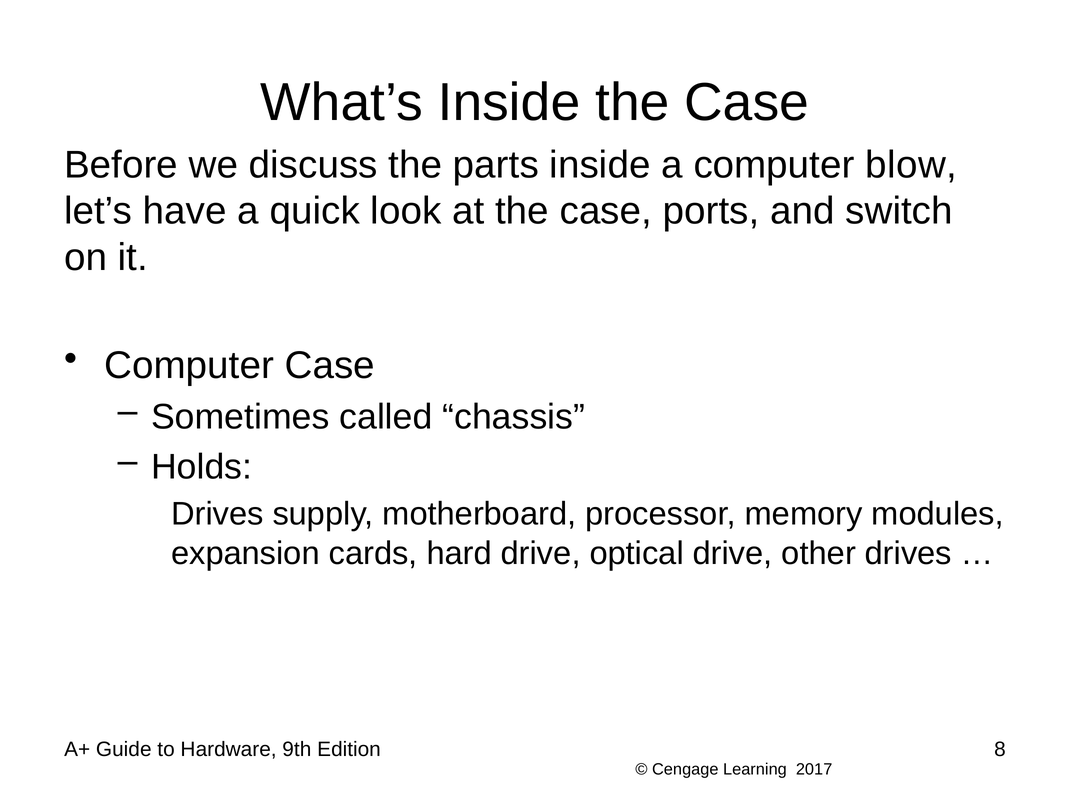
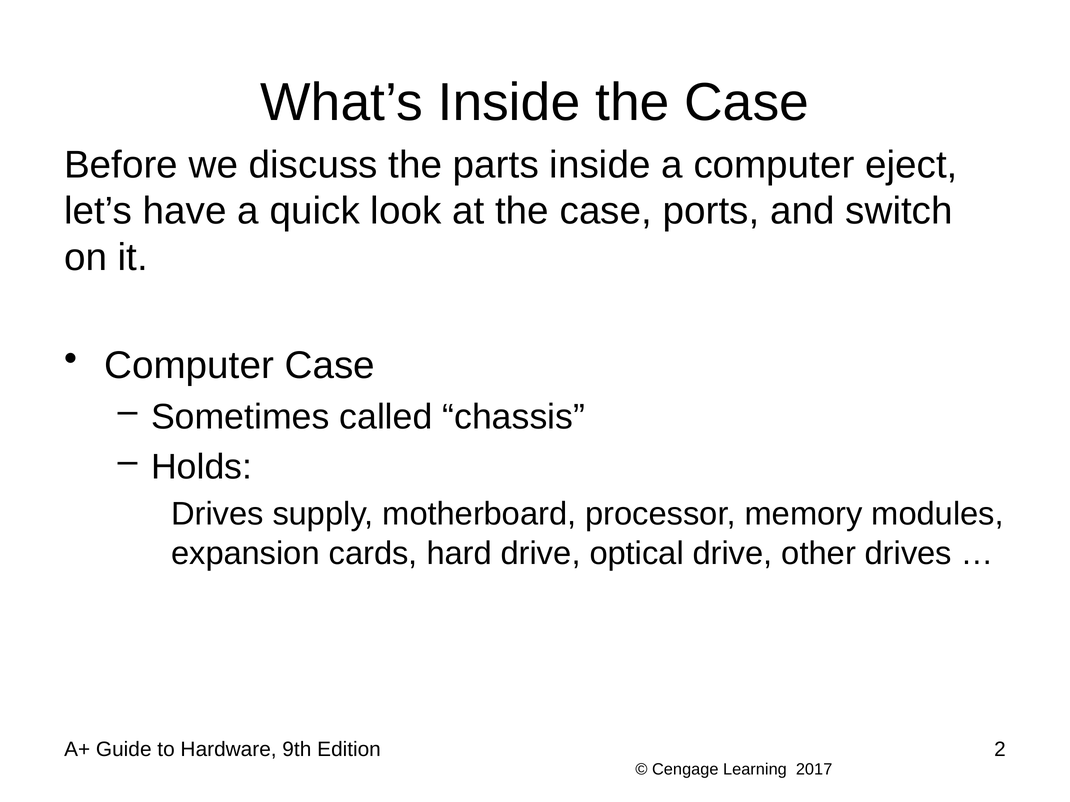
blow: blow -> eject
8: 8 -> 2
